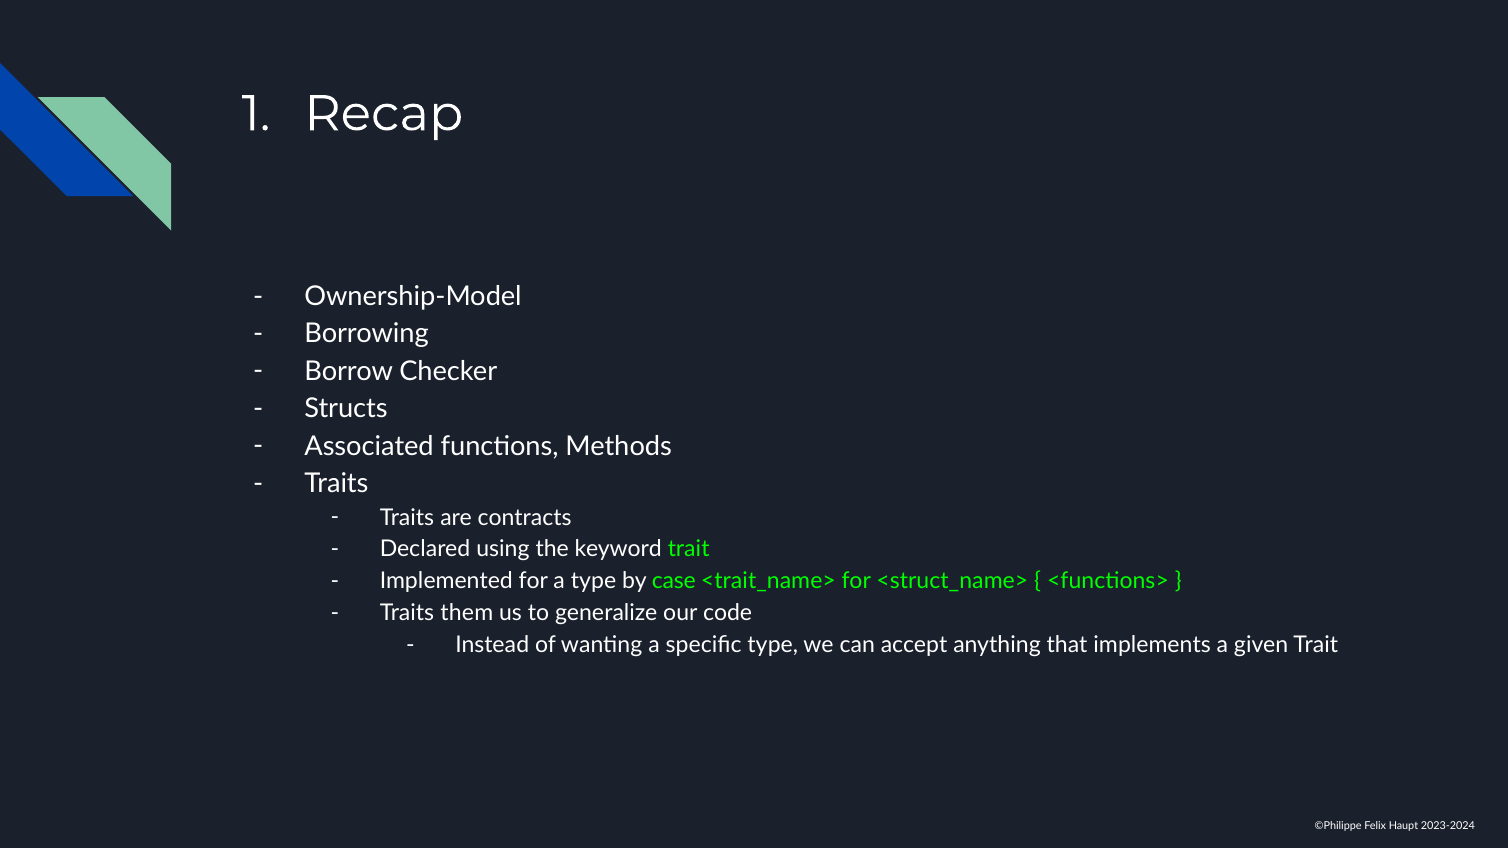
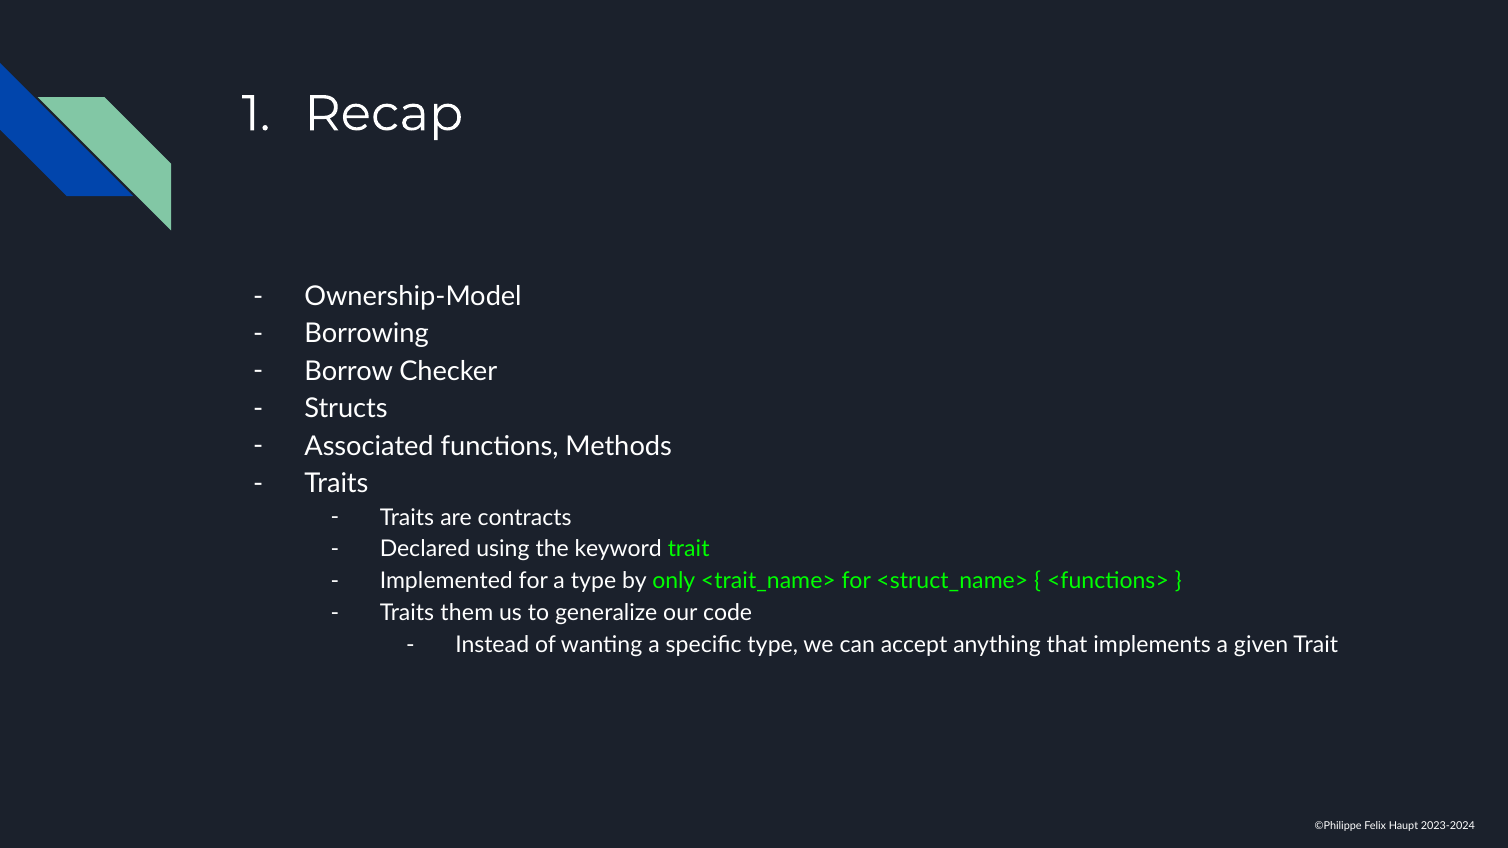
case: case -> only
